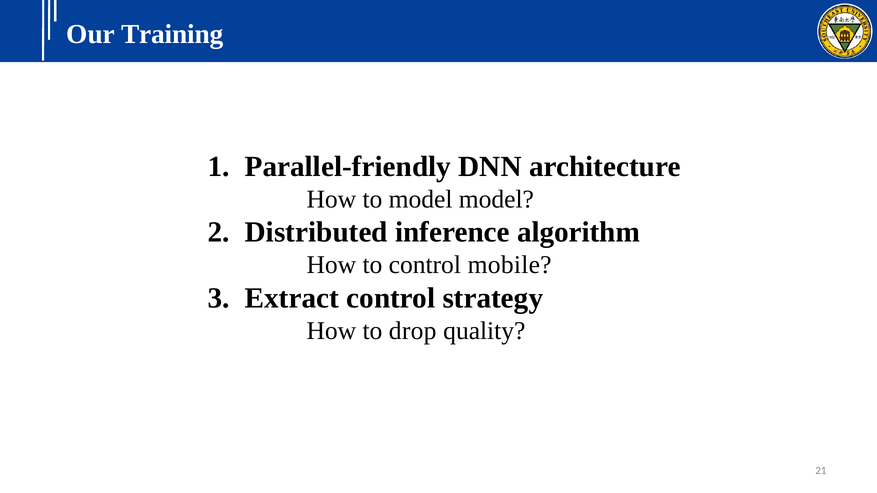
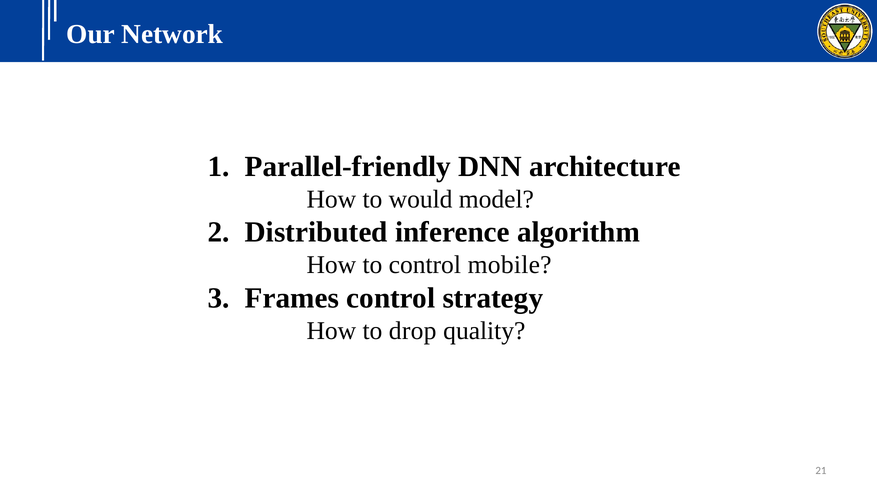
Training: Training -> Network
to model: model -> would
Extract: Extract -> Frames
